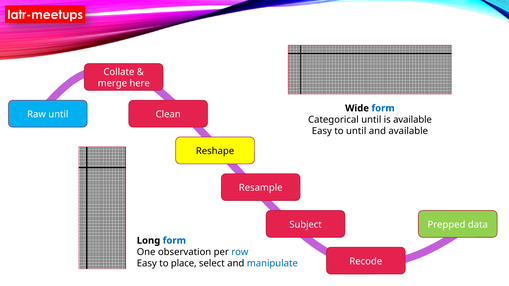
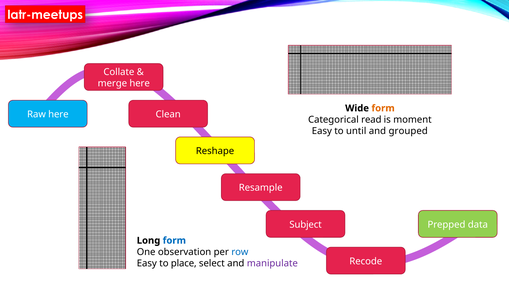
form at (383, 108) colour: blue -> orange
Raw until: until -> here
Categorical until: until -> read
is available: available -> moment
and available: available -> grouped
manipulate colour: blue -> purple
